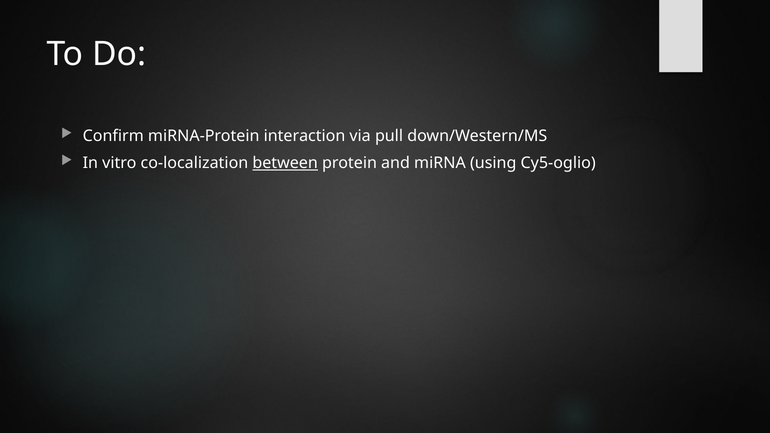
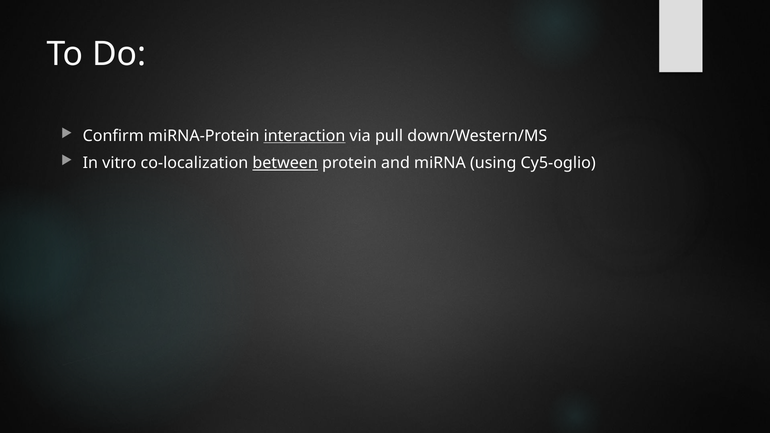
interaction underline: none -> present
